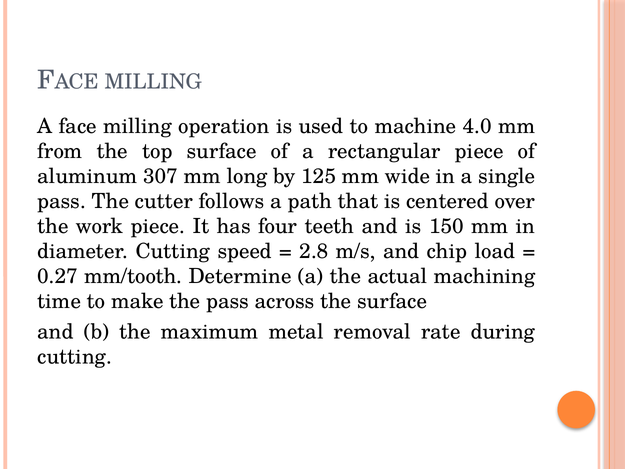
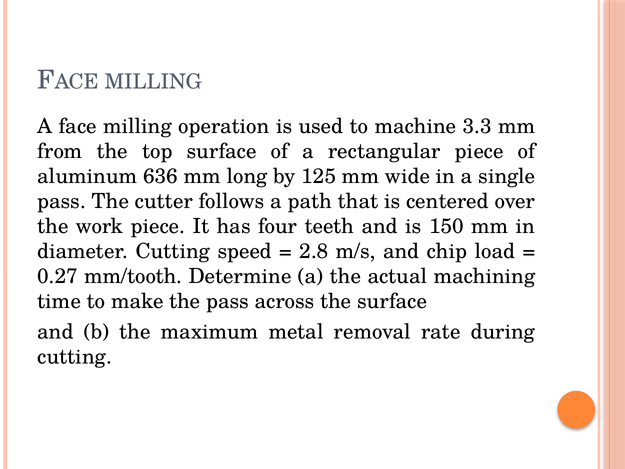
4.0: 4.0 -> 3.3
307: 307 -> 636
